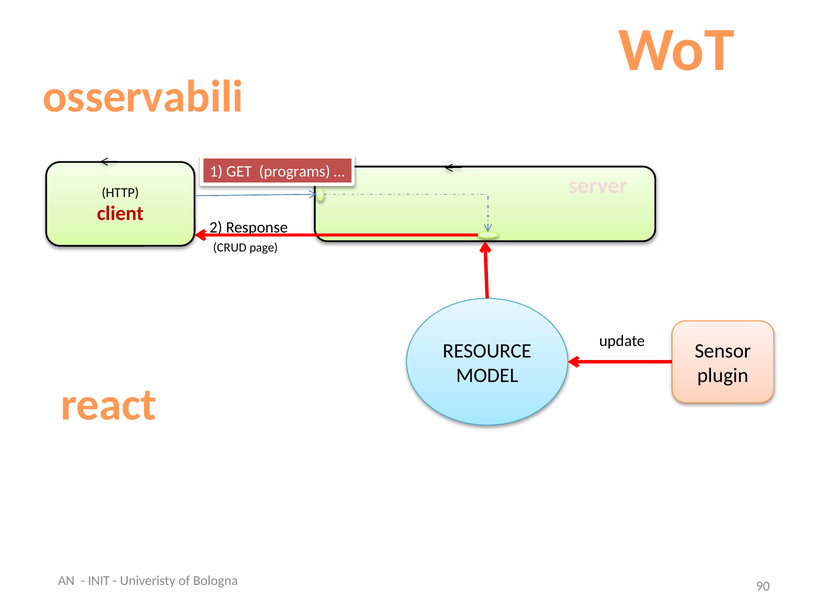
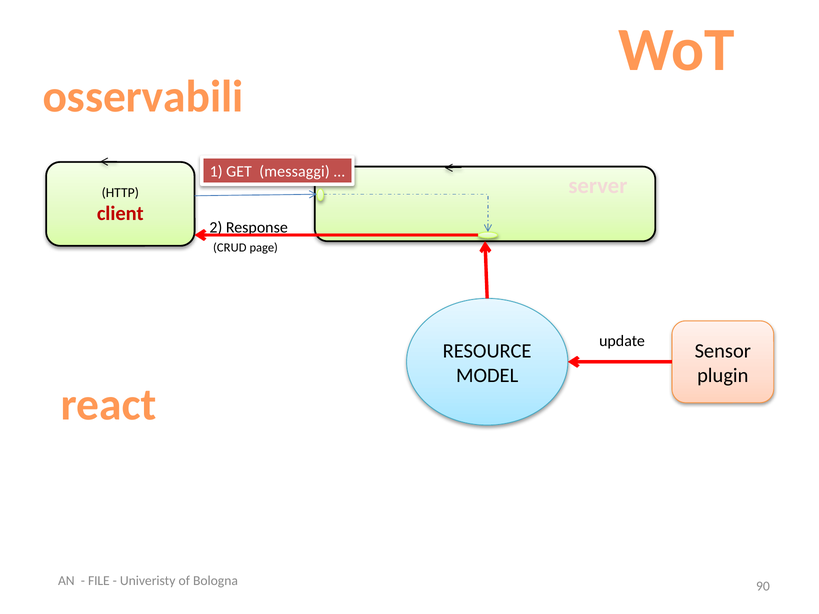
programs: programs -> messaggi
INIT: INIT -> FILE
